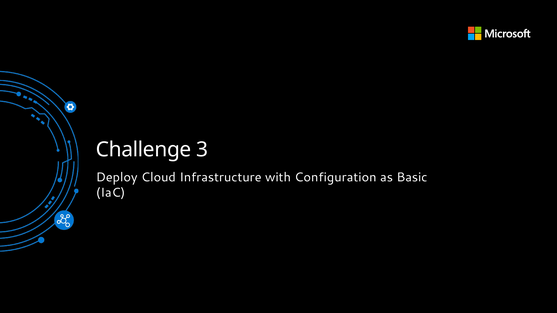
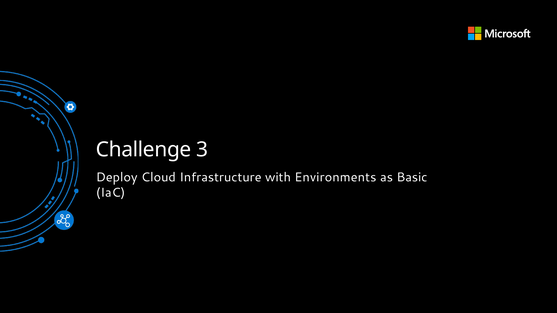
Configuration: Configuration -> Environments
